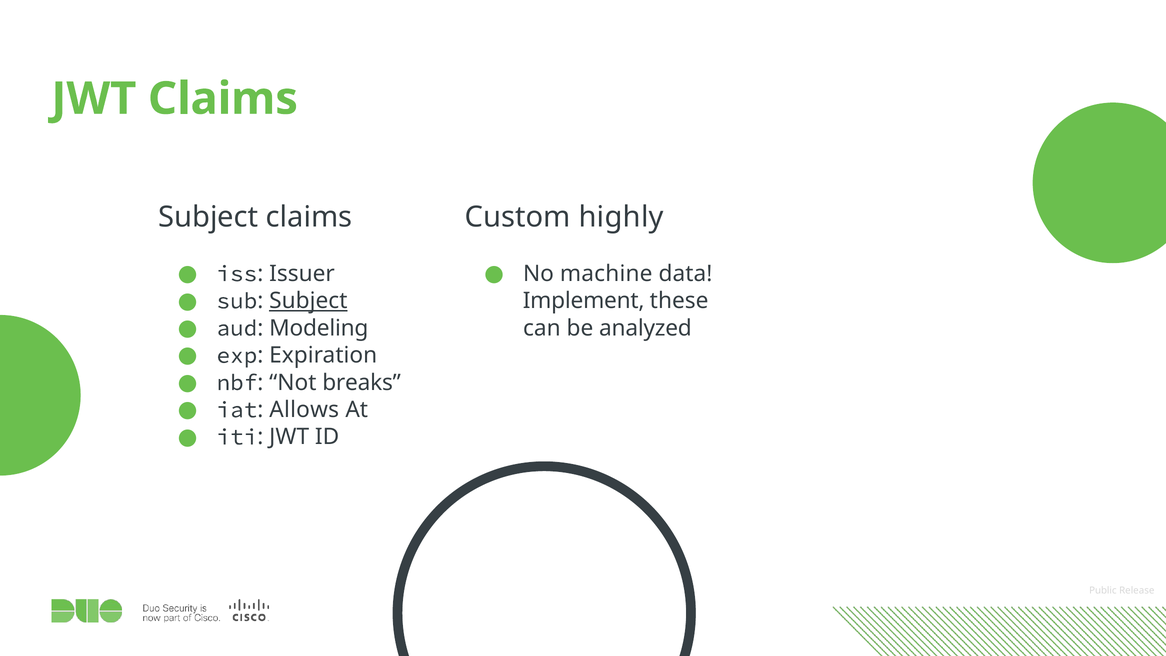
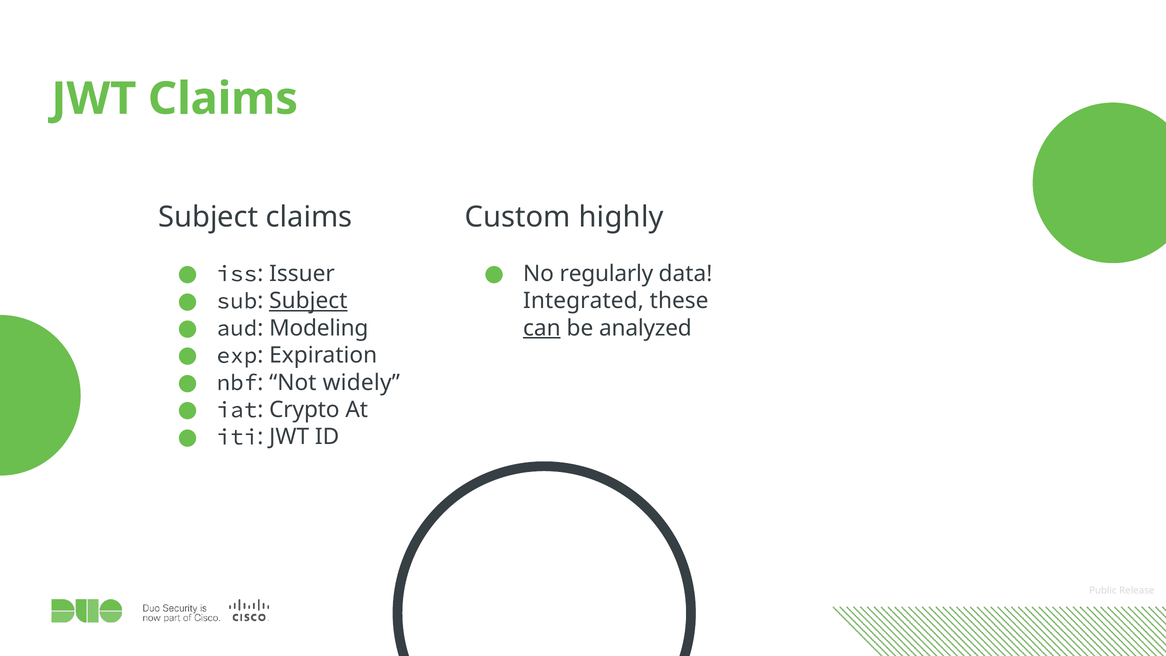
machine: machine -> regularly
Implement: Implement -> Integrated
can underline: none -> present
breaks: breaks -> widely
Allows: Allows -> Crypto
